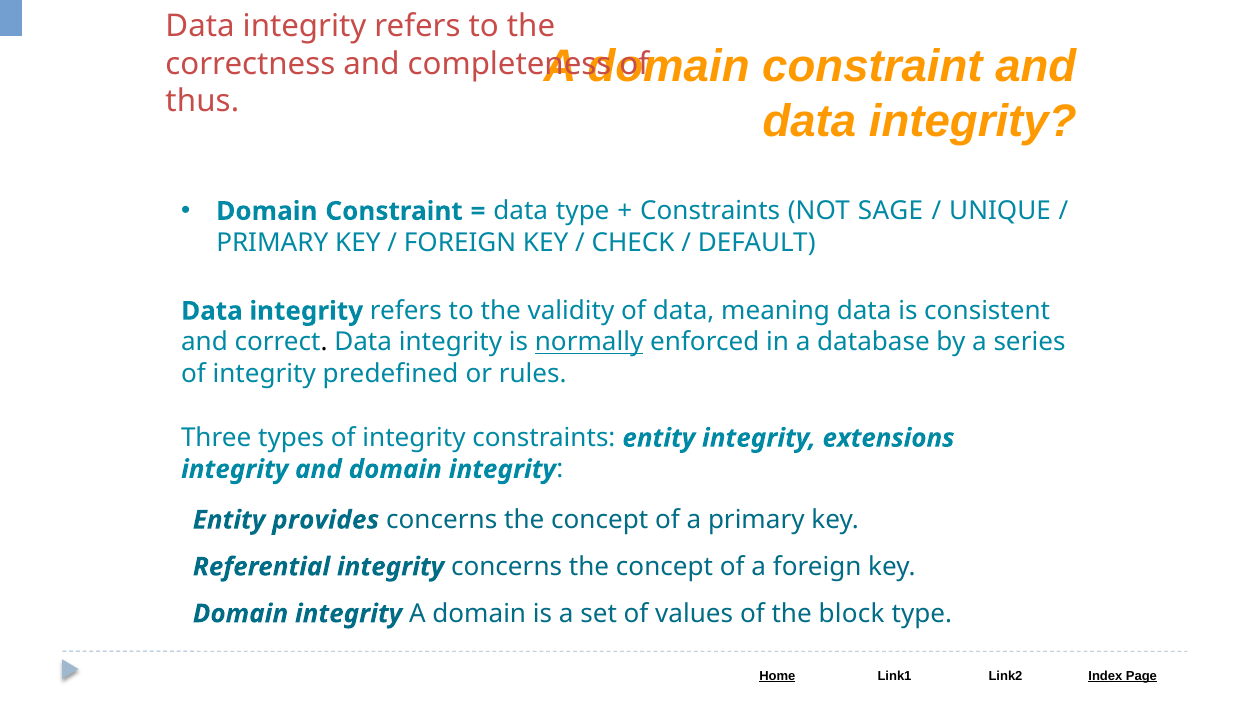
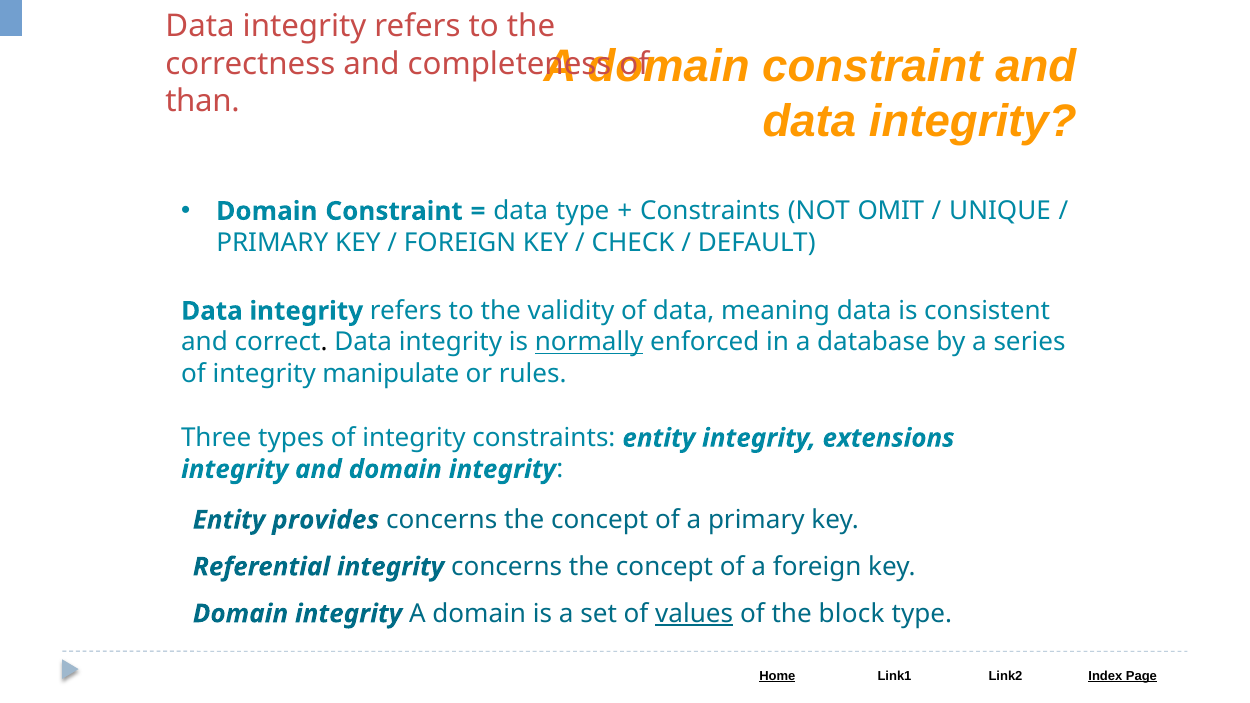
thus: thus -> than
SAGE: SAGE -> OMIT
predefined: predefined -> manipulate
values underline: none -> present
